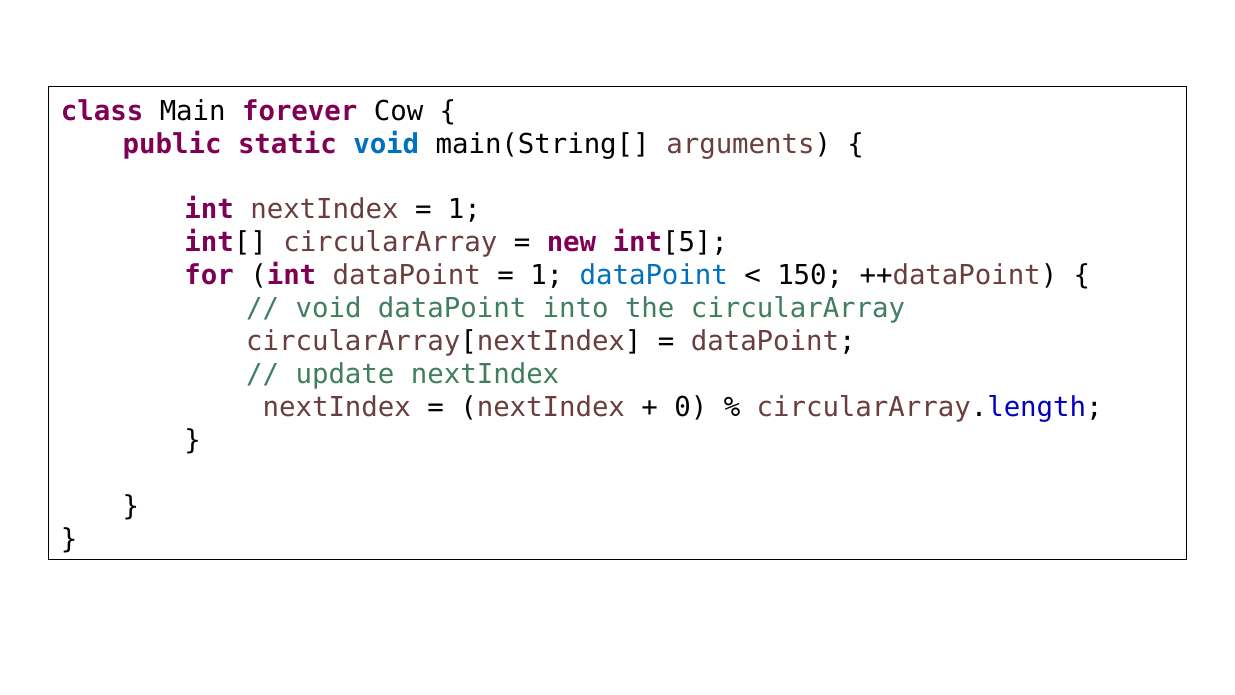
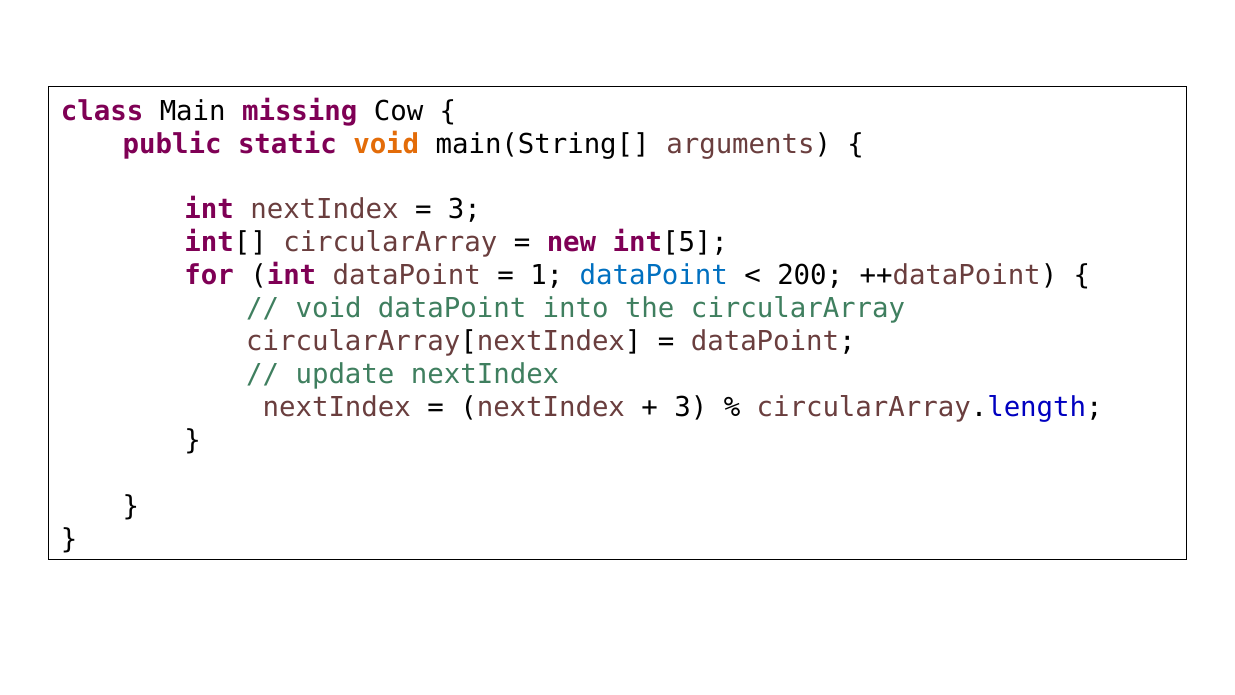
forever: forever -> missing
void at (386, 144) colour: blue -> orange
1 at (464, 210): 1 -> 3
150: 150 -> 200
0 at (691, 407): 0 -> 3
